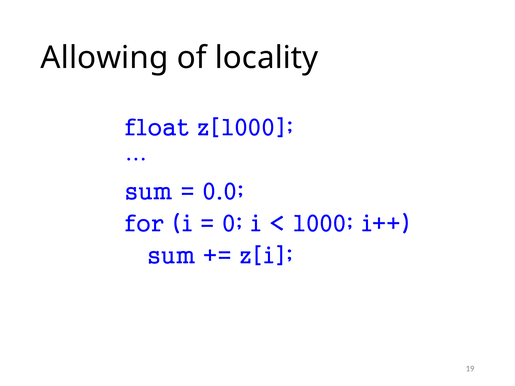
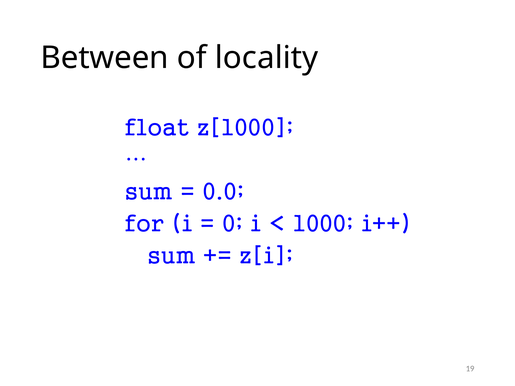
Allowing: Allowing -> Between
